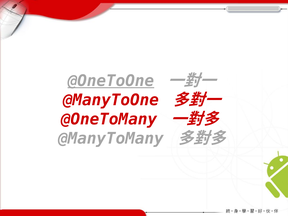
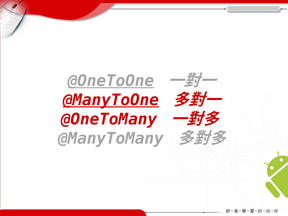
@ManyToOne underline: none -> present
